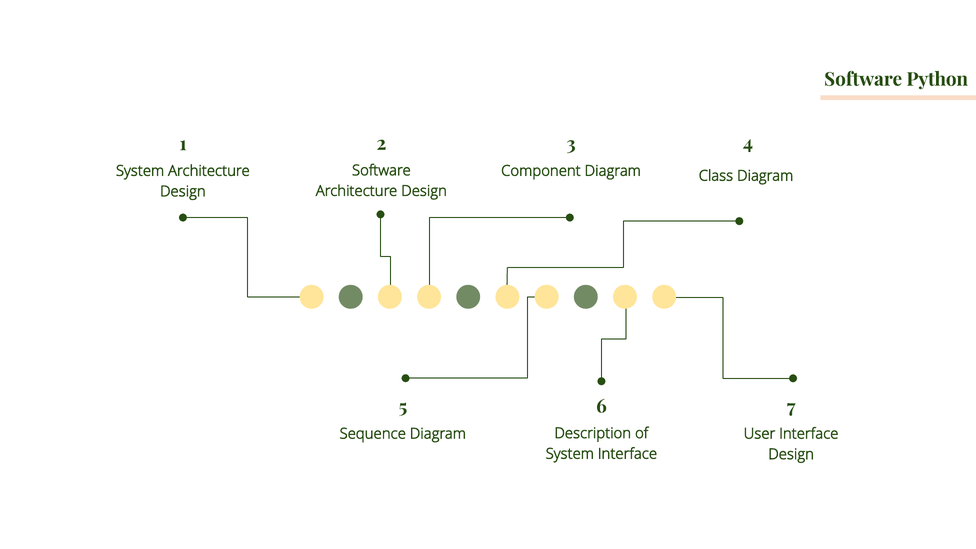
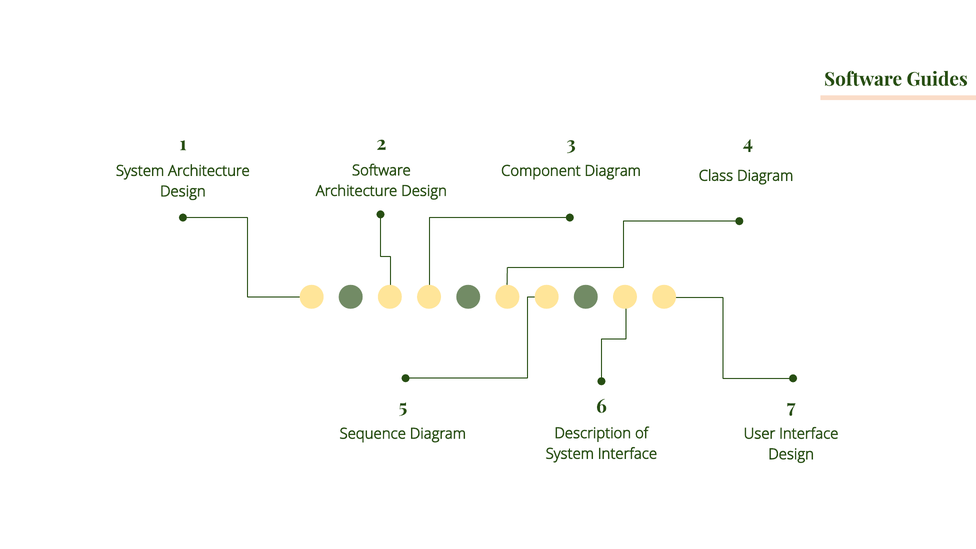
Python: Python -> Guides
